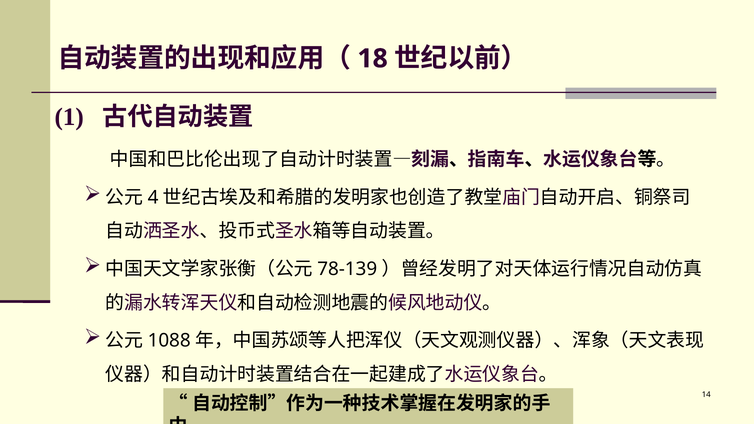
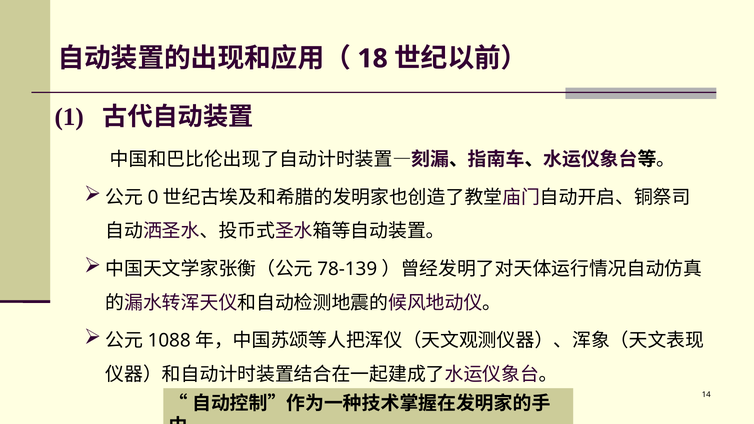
4: 4 -> 0
